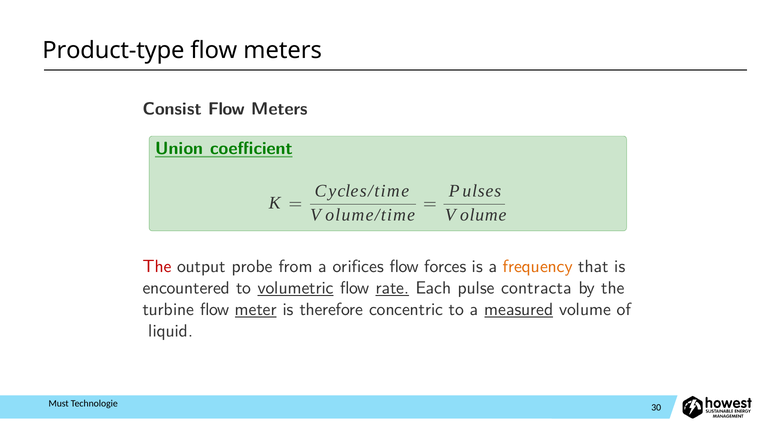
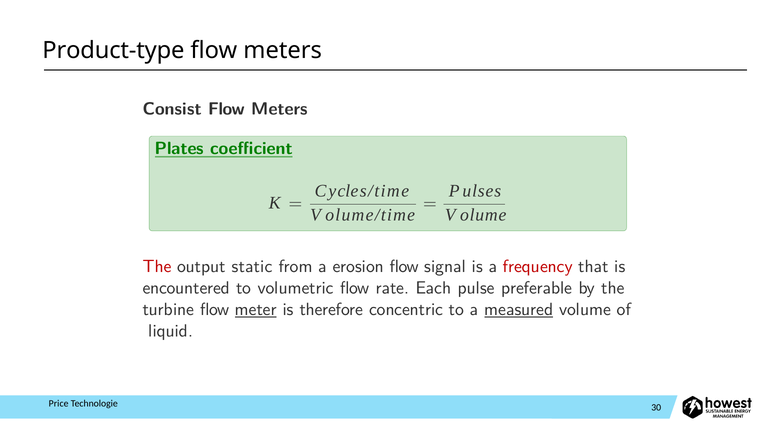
Union: Union -> Plates
probe: probe -> static
orifices: orifices -> erosion
forces: forces -> signal
frequency colour: orange -> red
volumetric underline: present -> none
rate underline: present -> none
contracta: contracta -> preferable
Must: Must -> Price
